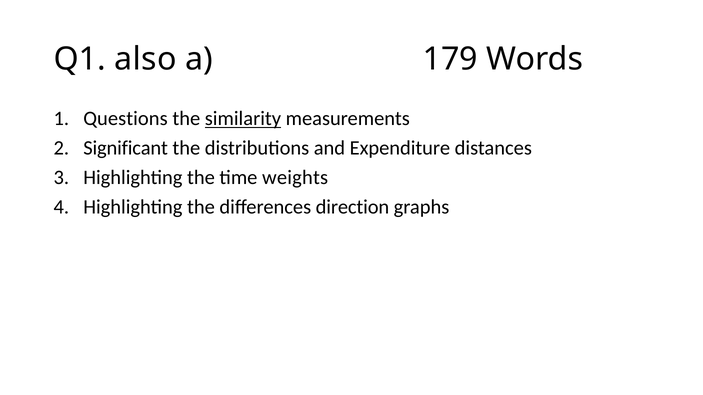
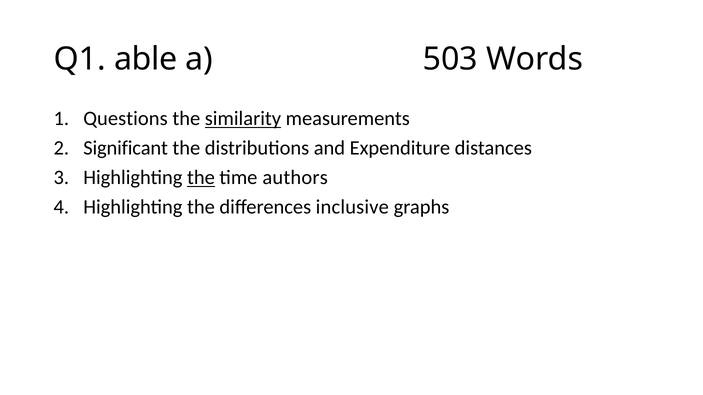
also: also -> able
179: 179 -> 503
the at (201, 178) underline: none -> present
weights: weights -> authors
direction: direction -> inclusive
